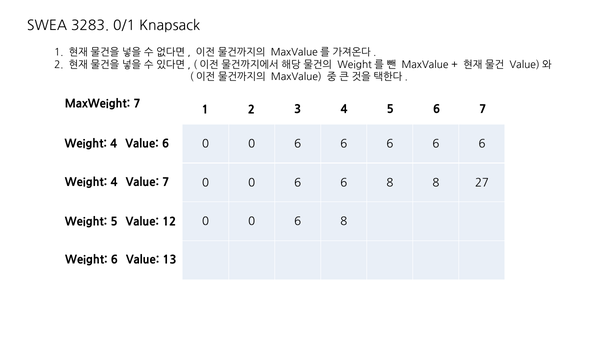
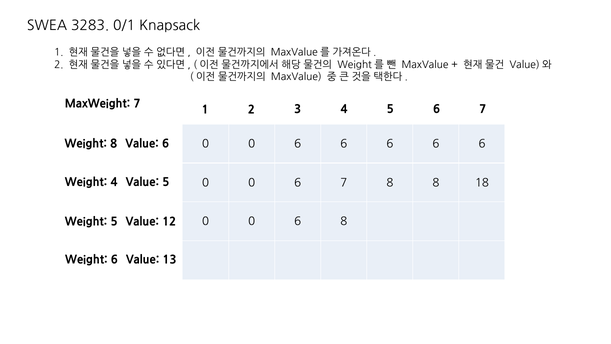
4 at (114, 144): 4 -> 8
Value 7: 7 -> 5
6 at (344, 183): 6 -> 7
27: 27 -> 18
